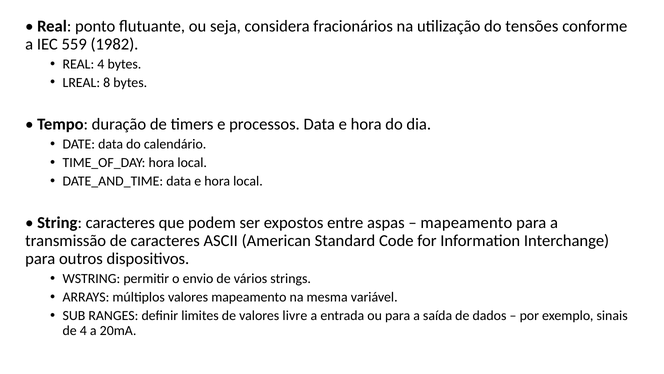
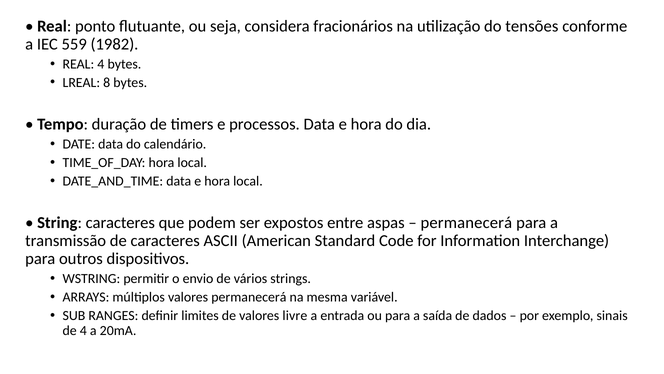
mapeamento at (466, 223): mapeamento -> permanecerá
valores mapeamento: mapeamento -> permanecerá
